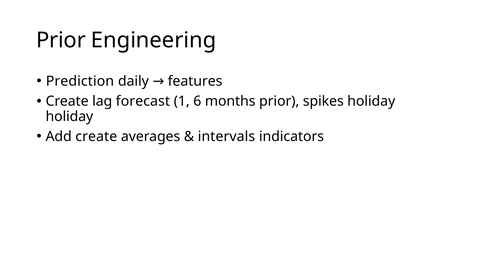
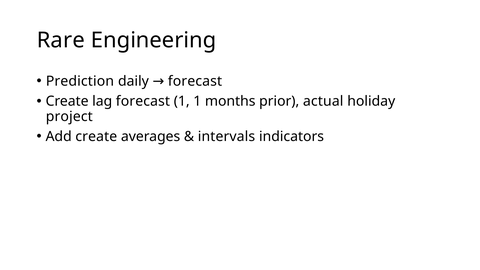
Prior at (61, 40): Prior -> Rare
daily features: features -> forecast
1 6: 6 -> 1
spikes: spikes -> actual
holiday at (69, 116): holiday -> project
